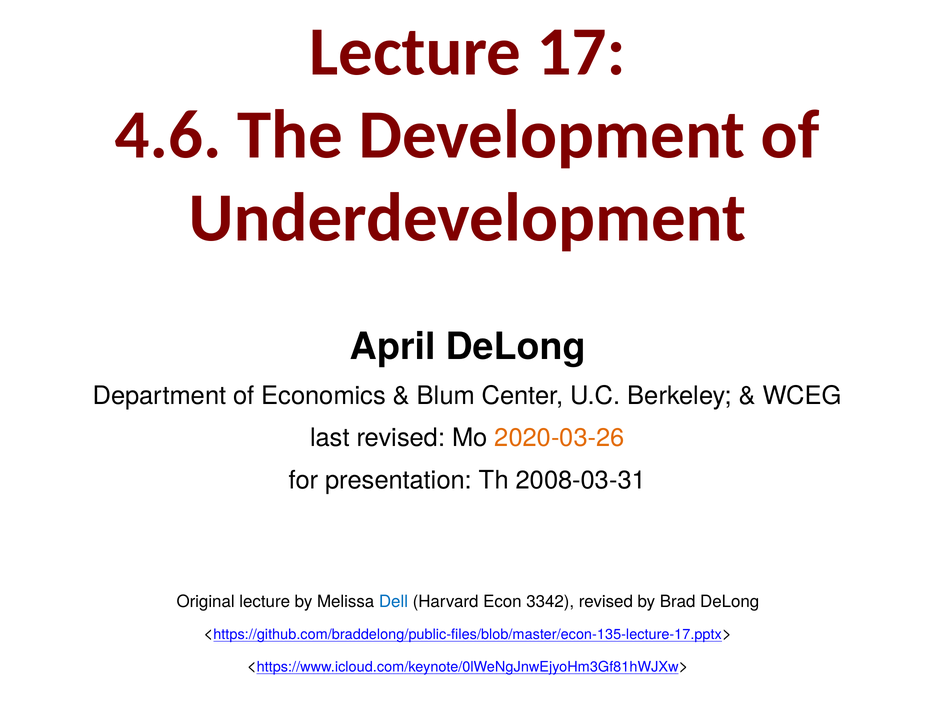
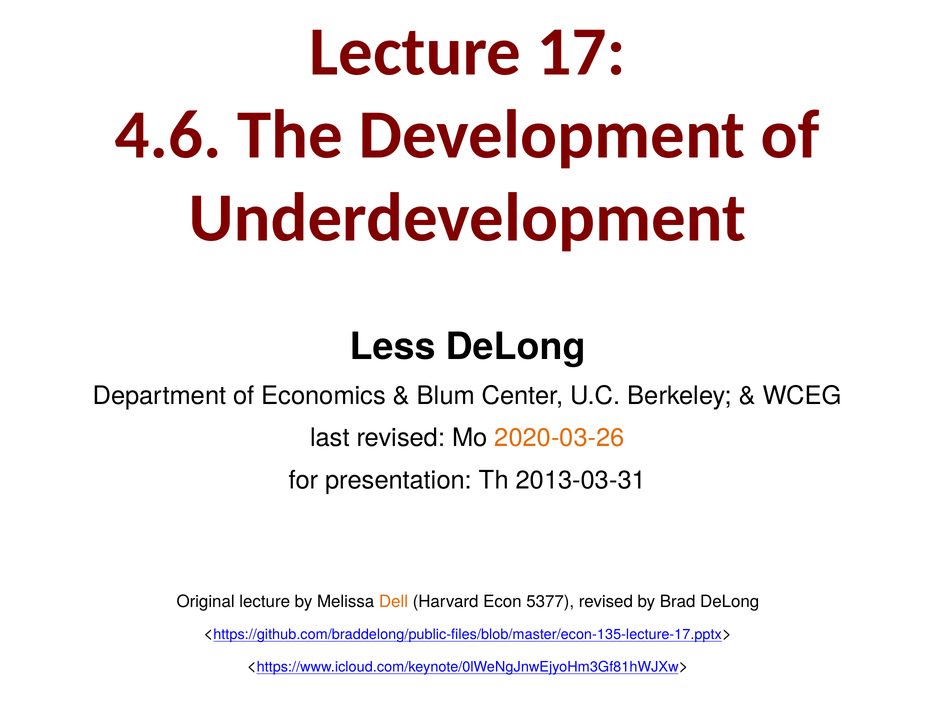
April: April -> Less
2008-03-31: 2008-03-31 -> 2013-03-31
Dell colour: blue -> orange
3342: 3342 -> 5377
